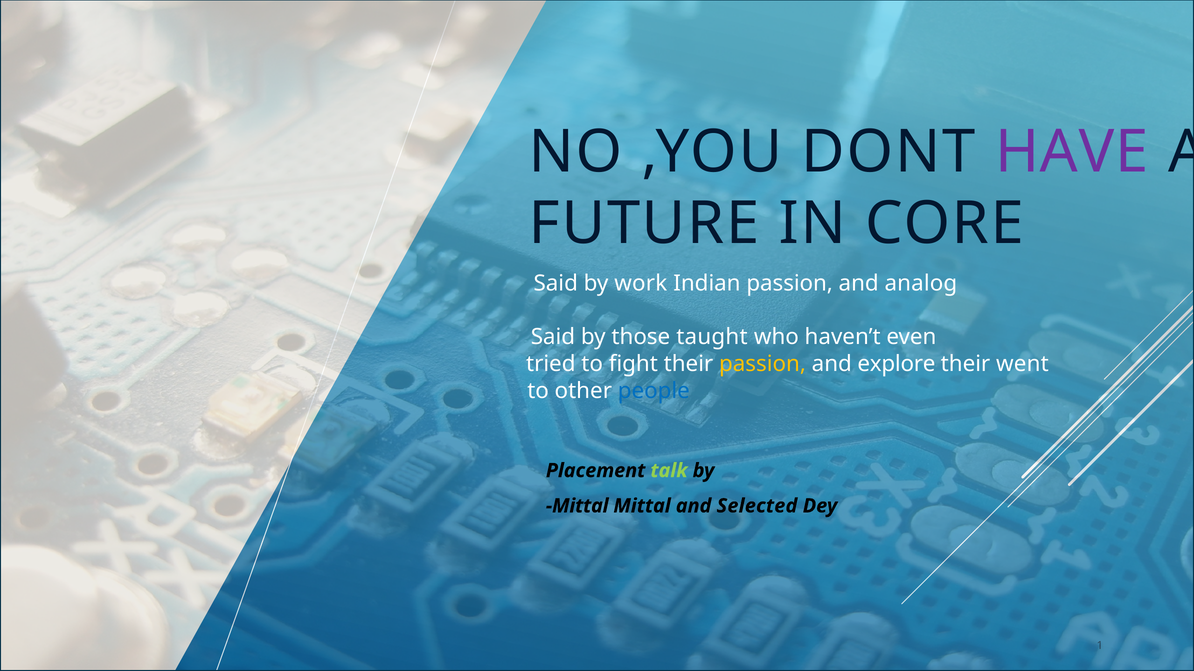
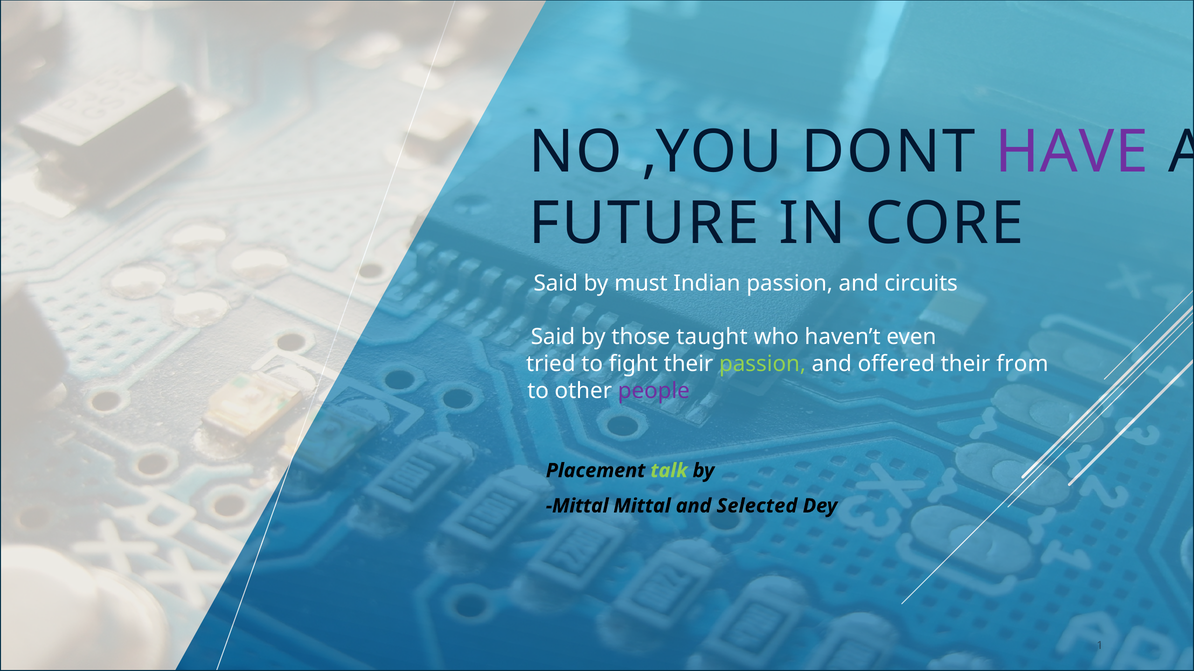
work: work -> must
analog: analog -> circuits
passion at (762, 364) colour: yellow -> light green
explore: explore -> offered
went: went -> from
people colour: blue -> purple
